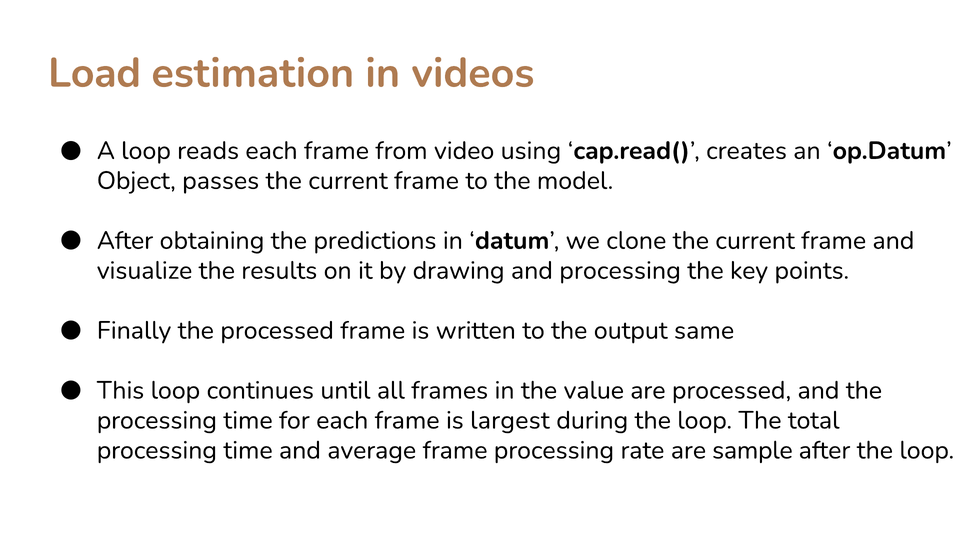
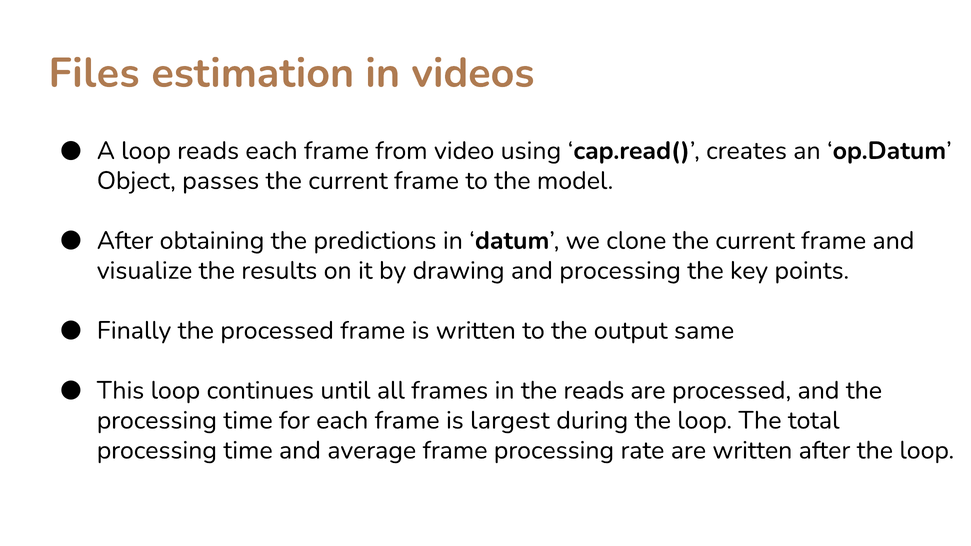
Load: Load -> Files
the value: value -> reads
are sample: sample -> written
